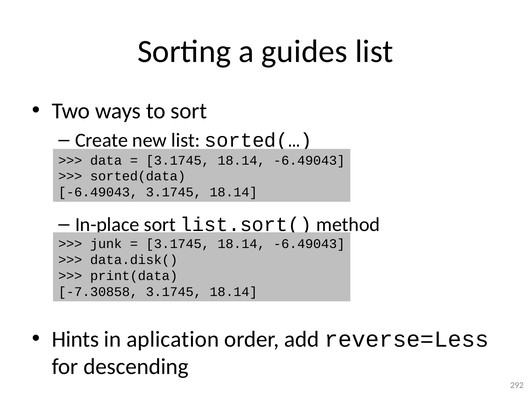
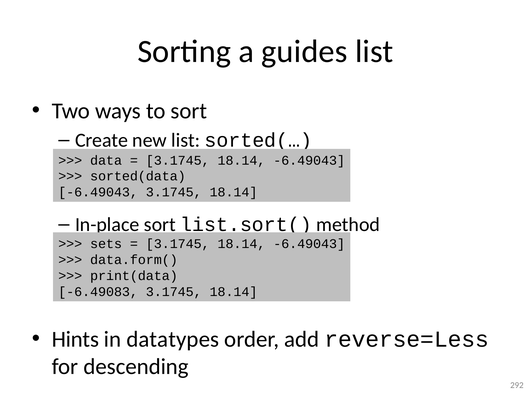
junk: junk -> sets
data.disk(: data.disk( -> data.form(
-7.30858: -7.30858 -> -6.49083
aplication: aplication -> datatypes
